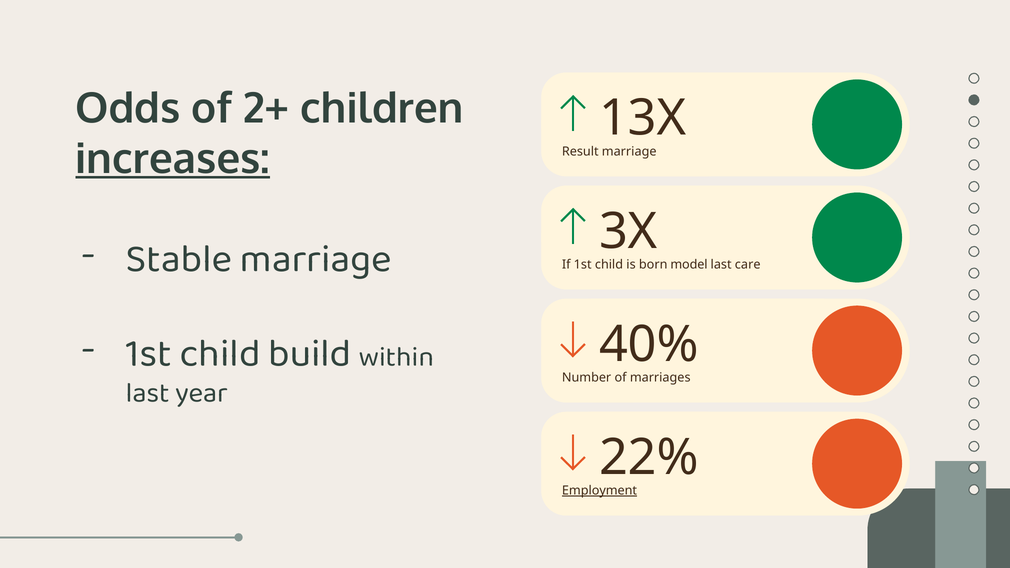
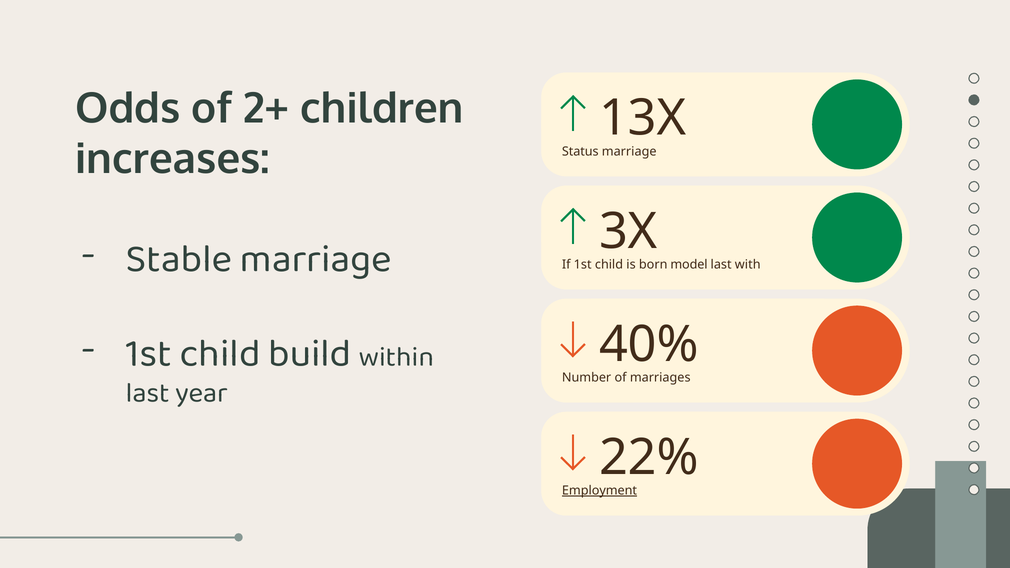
increases underline: present -> none
Result: Result -> Status
care: care -> with
